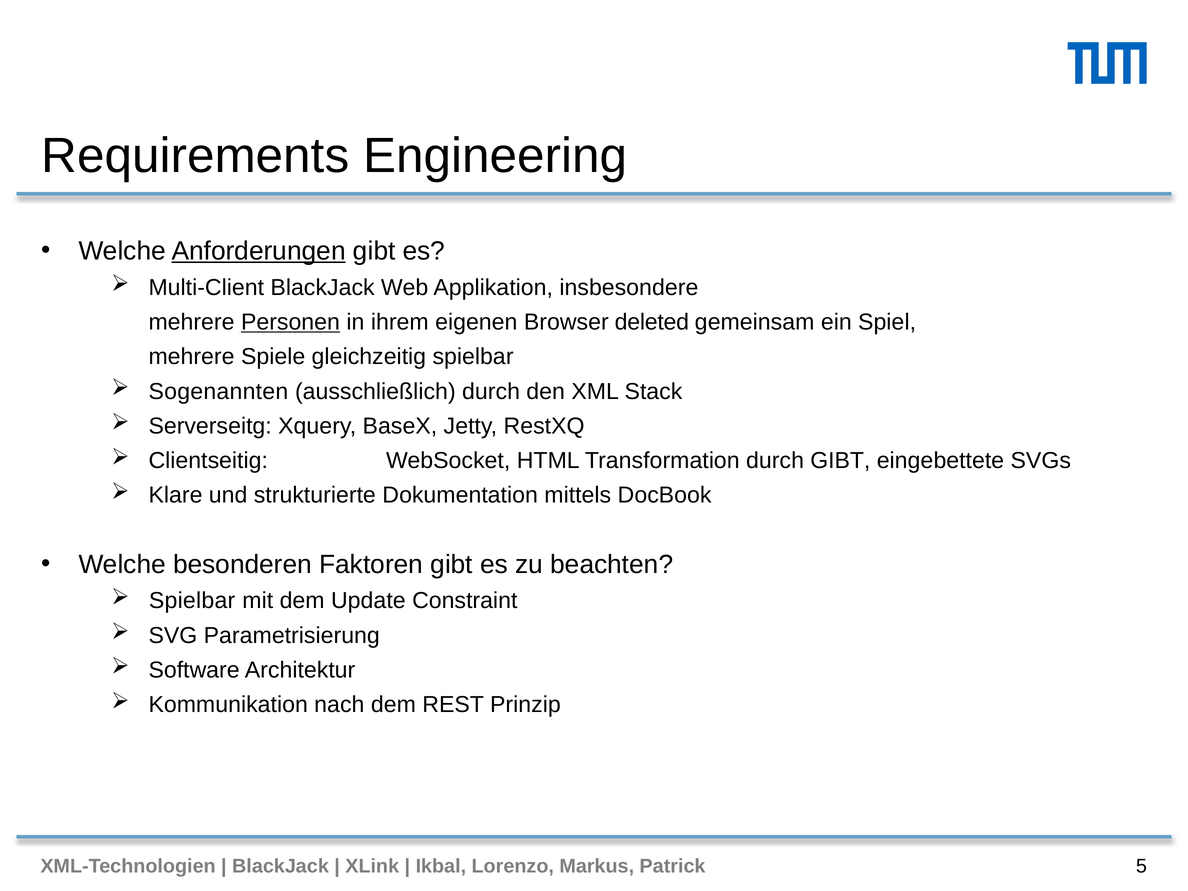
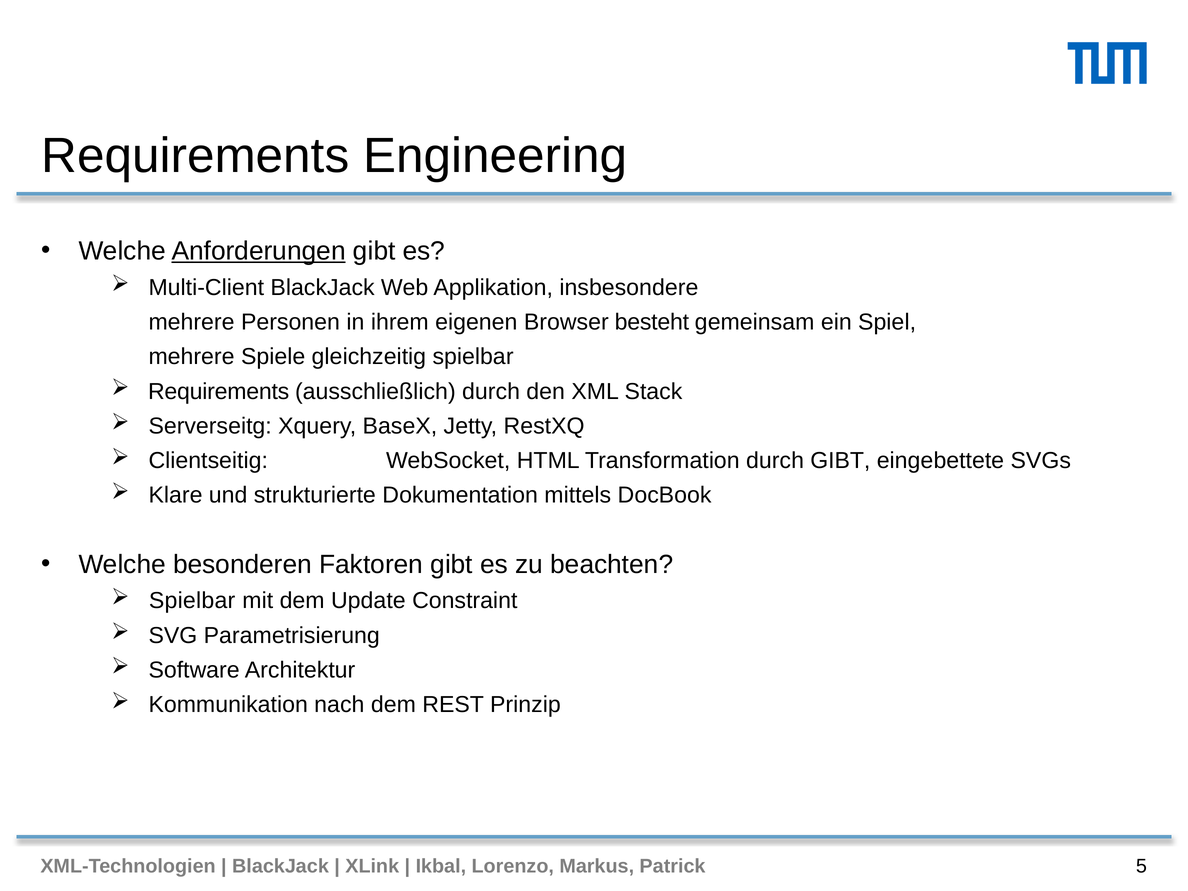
Personen underline: present -> none
deleted: deleted -> besteht
Sogenannten at (218, 391): Sogenannten -> Requirements
